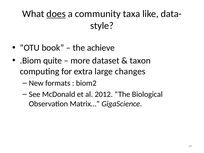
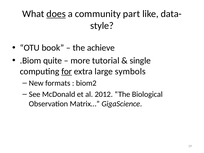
taxa: taxa -> part
dataset: dataset -> tutorial
taxon: taxon -> single
for underline: none -> present
changes: changes -> symbols
